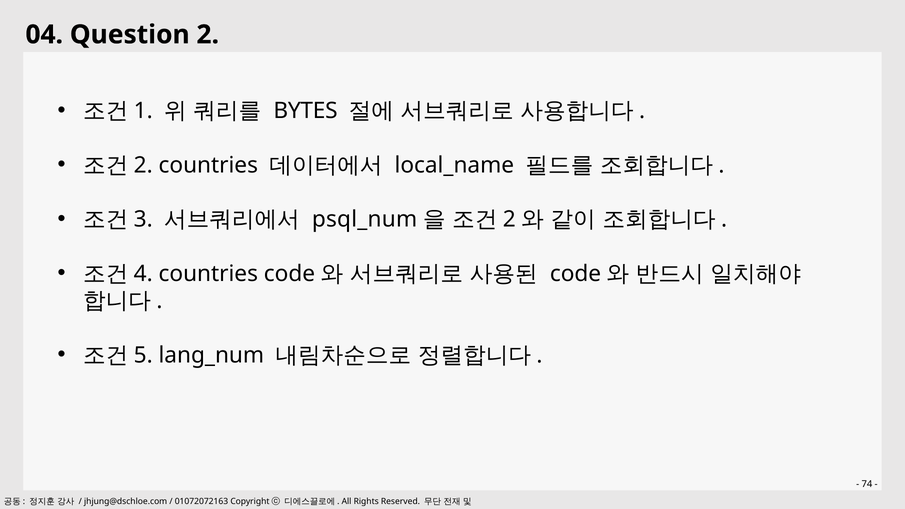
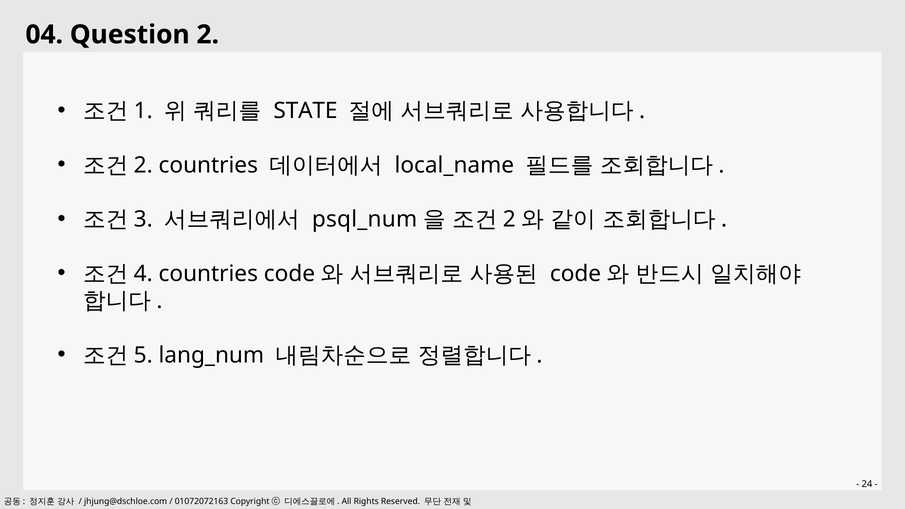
BYTES: BYTES -> STATE
74: 74 -> 24
